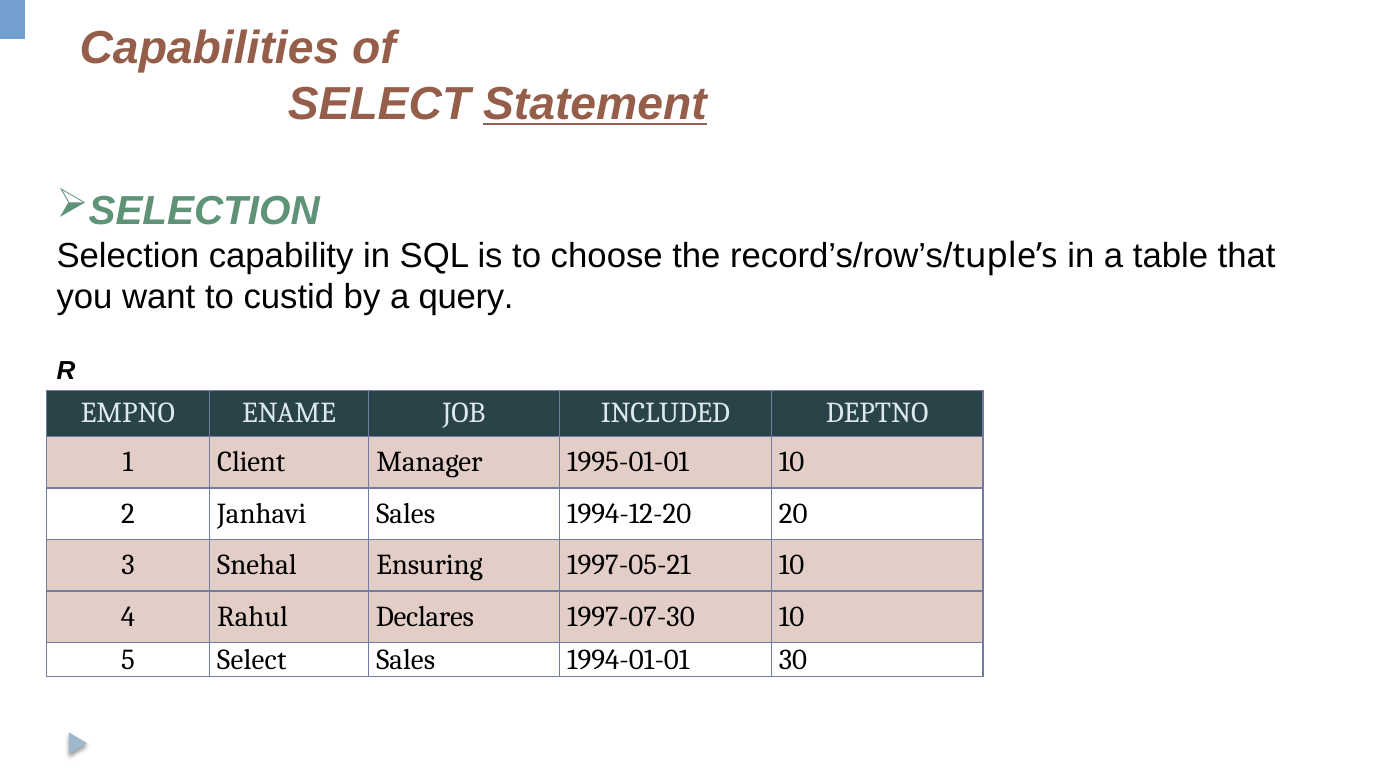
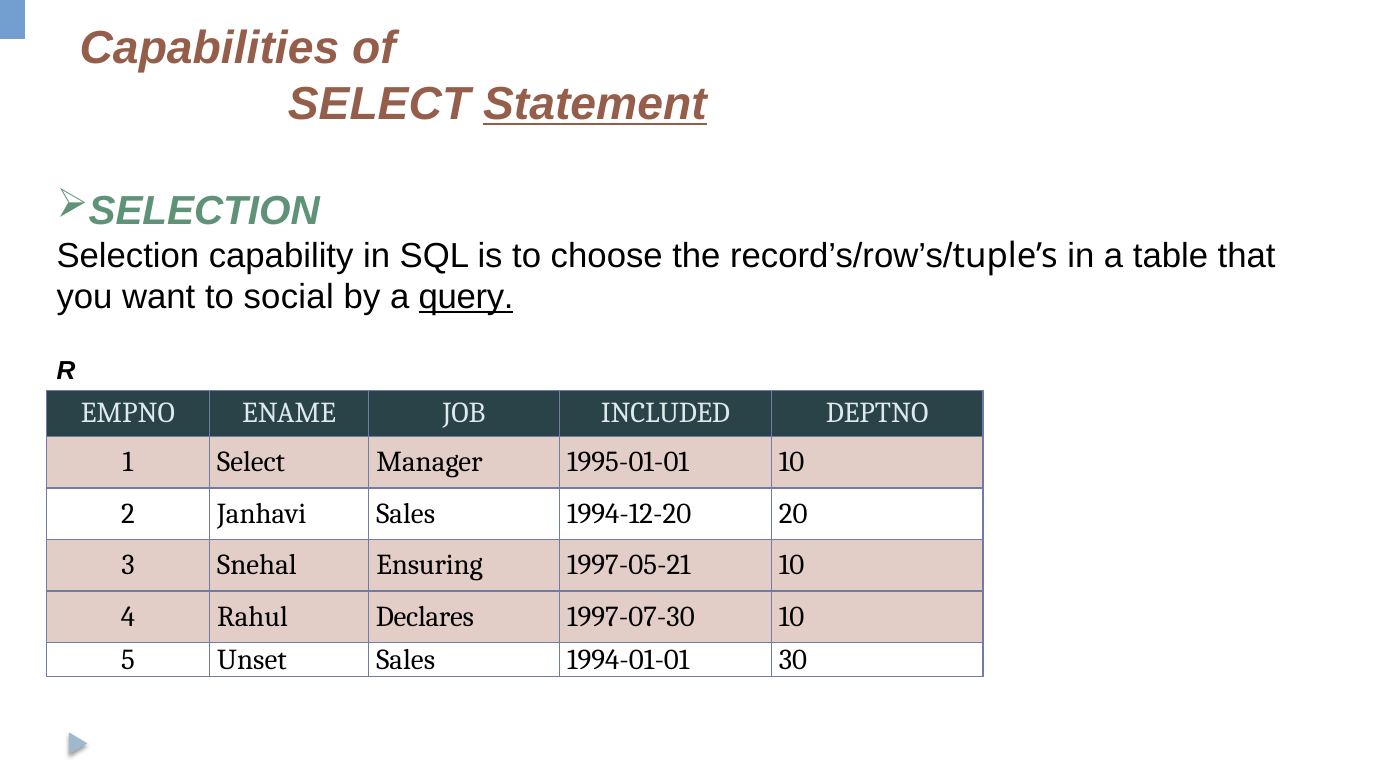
custid: custid -> social
query underline: none -> present
1 Client: Client -> Select
5 Select: Select -> Unset
